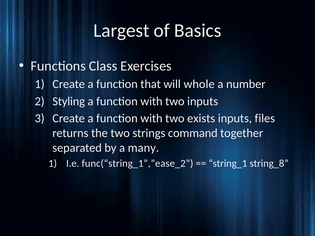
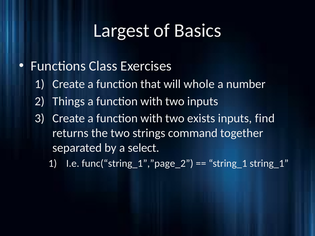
Styling: Styling -> Things
files: files -> find
many: many -> select
func(“string_1”,”ease_2: func(“string_1”,”ease_2 -> func(“string_1”,”page_2
string_1 string_8: string_8 -> string_1
